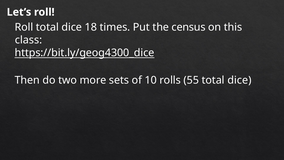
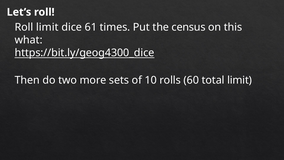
Roll total: total -> limit
18: 18 -> 61
class: class -> what
55: 55 -> 60
dice at (239, 80): dice -> limit
